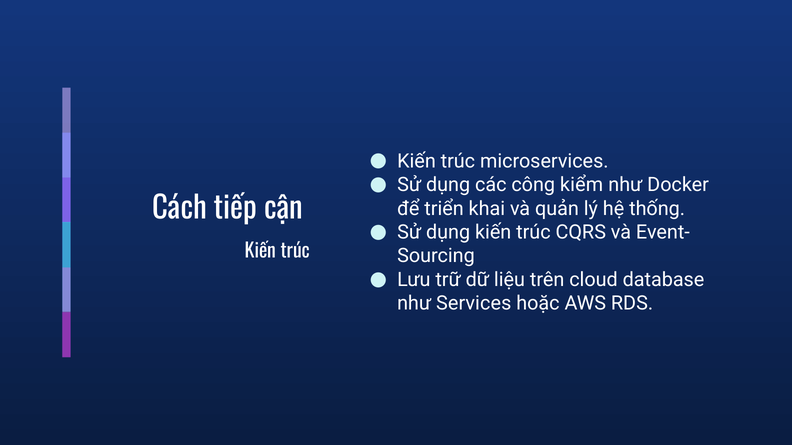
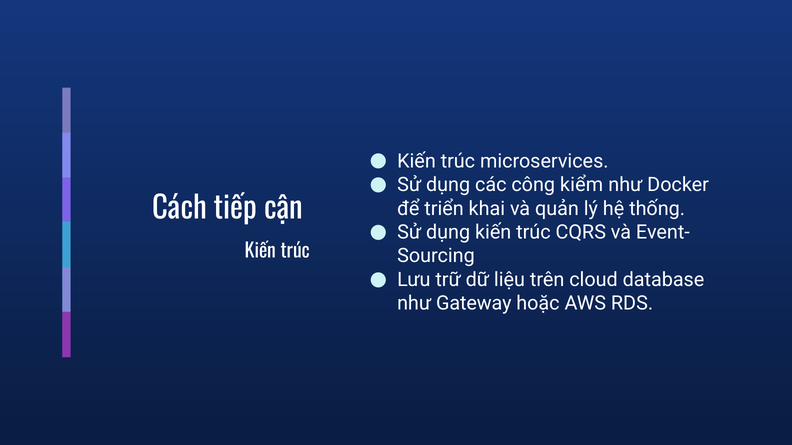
Services: Services -> Gateway
